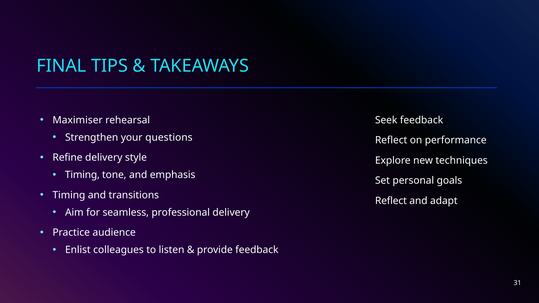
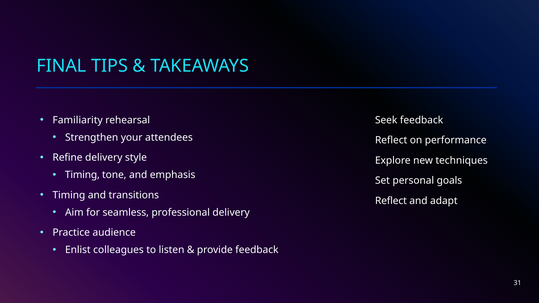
Maximiser: Maximiser -> Familiarity
questions: questions -> attendees
